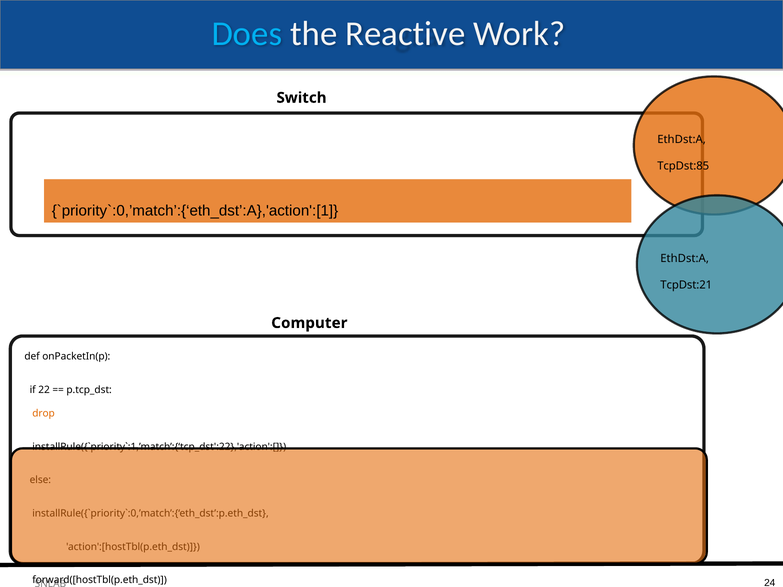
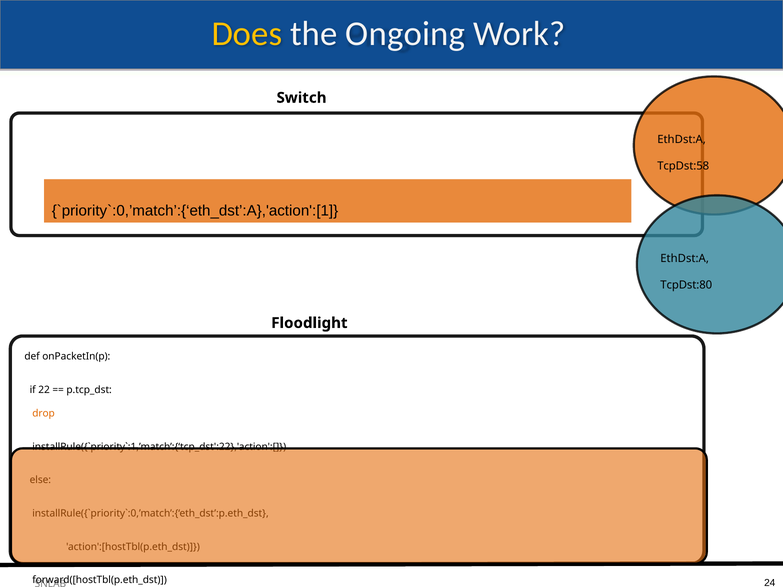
Does colour: light blue -> yellow
Reactive: Reactive -> Ongoing
TcpDst:85: TcpDst:85 -> TcpDst:58
TcpDst:21: TcpDst:21 -> TcpDst:80
Computer: Computer -> Floodlight
